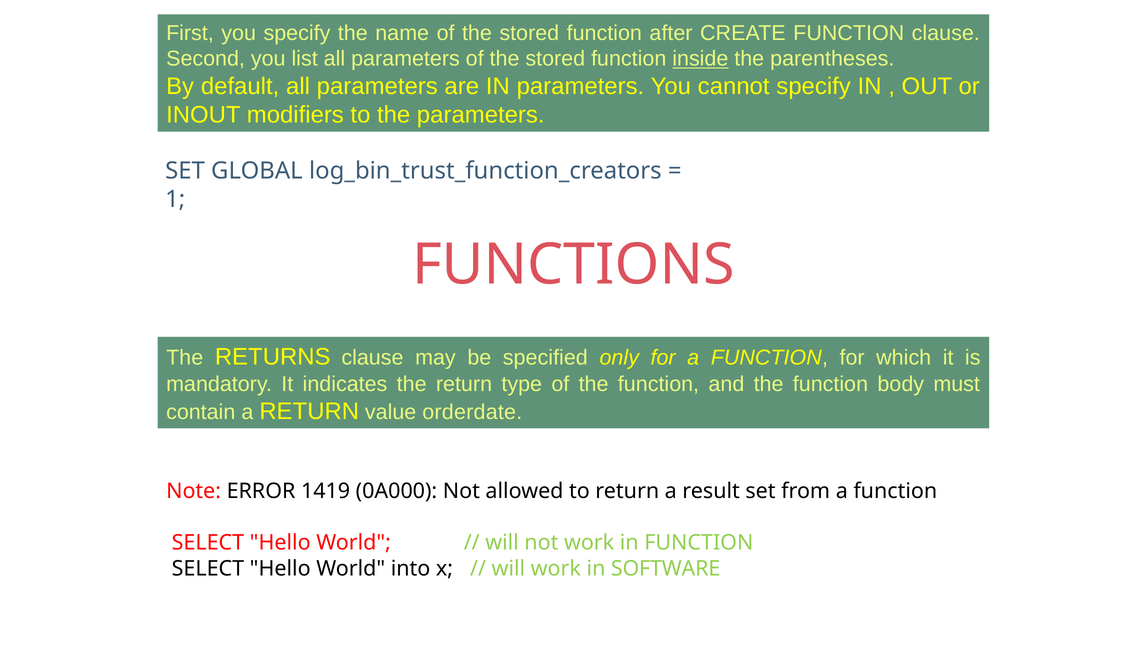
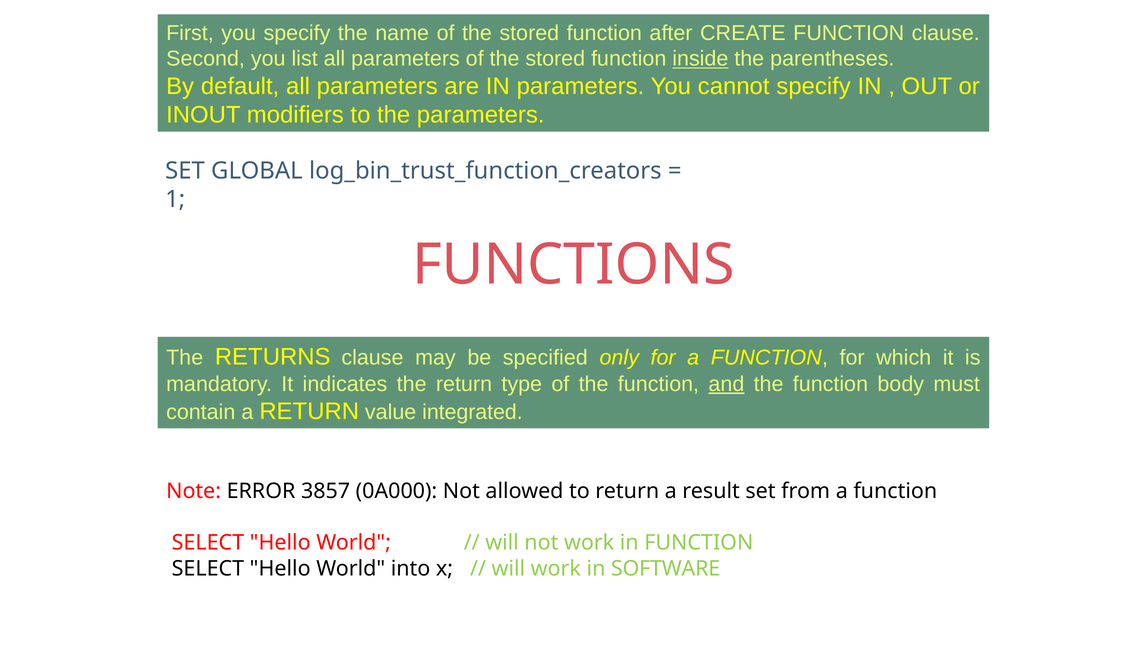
and underline: none -> present
orderdate: orderdate -> integrated
1419: 1419 -> 3857
